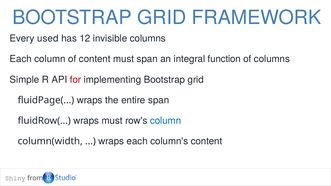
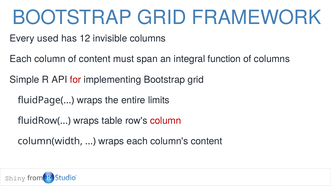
entire span: span -> limits
wraps must: must -> table
column at (166, 121) colour: blue -> red
